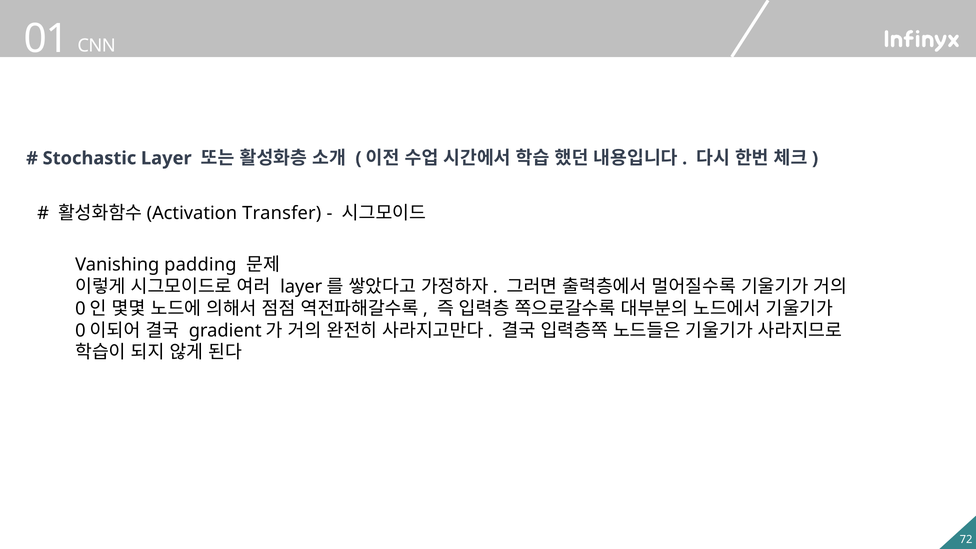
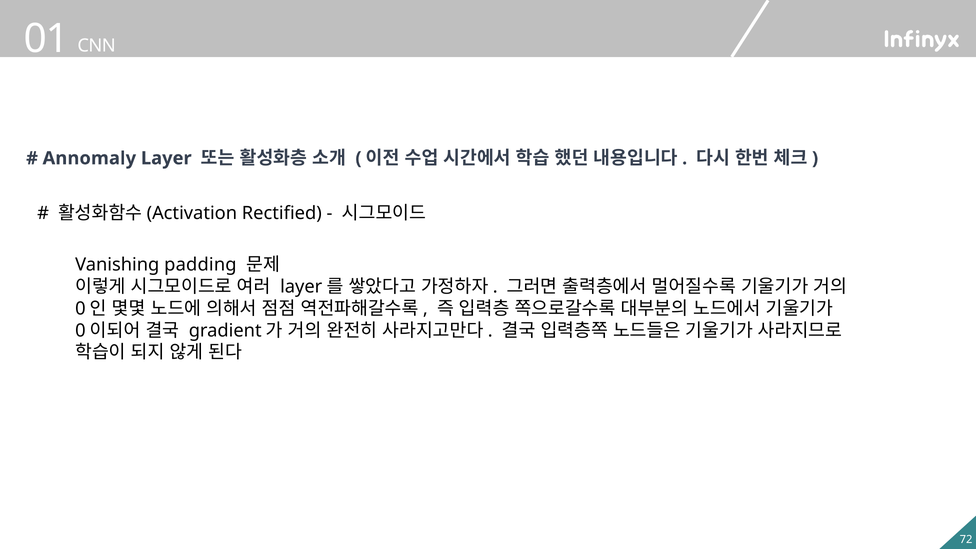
Stochastic: Stochastic -> Annomaly
Transfer: Transfer -> Rectified
